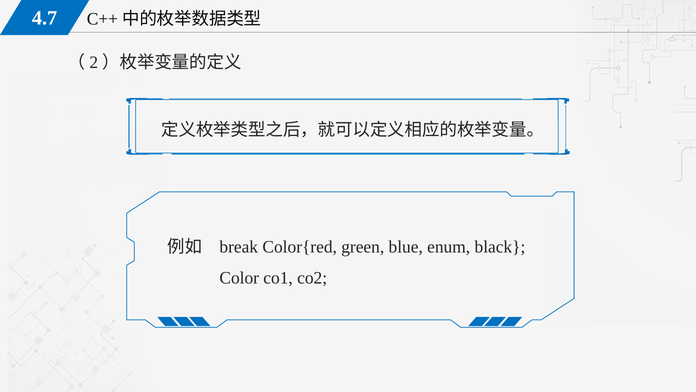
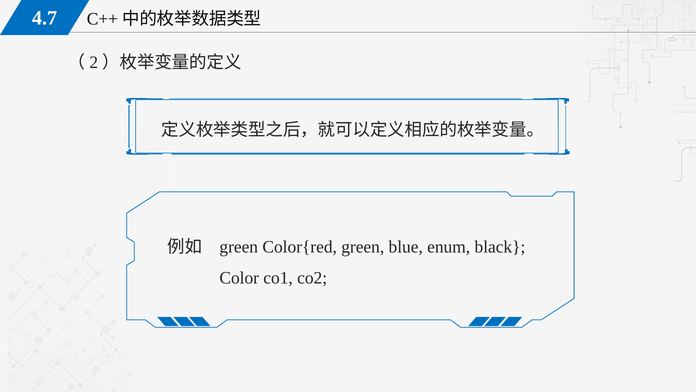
break at (239, 247): break -> green
